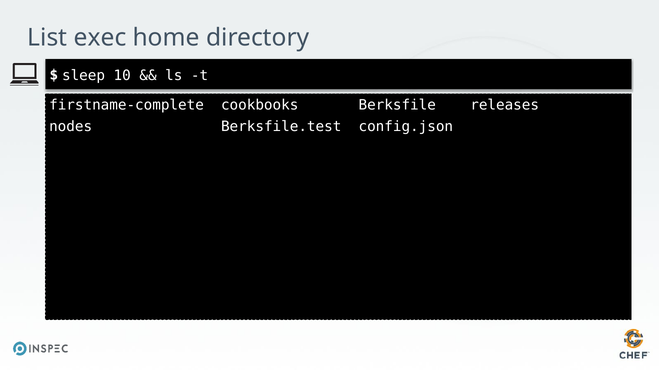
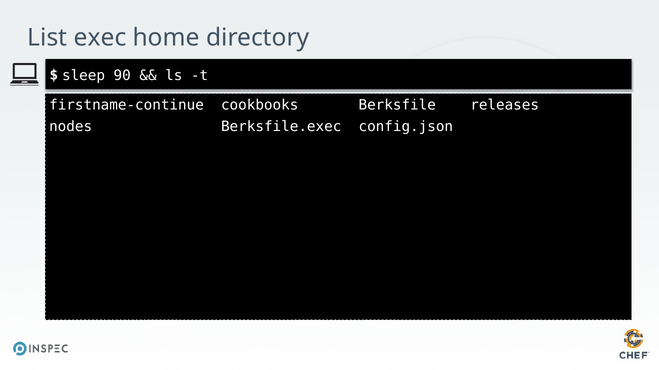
10: 10 -> 90
firstname-complete: firstname-complete -> firstname-continue
Berksfile.test: Berksfile.test -> Berksfile.exec
